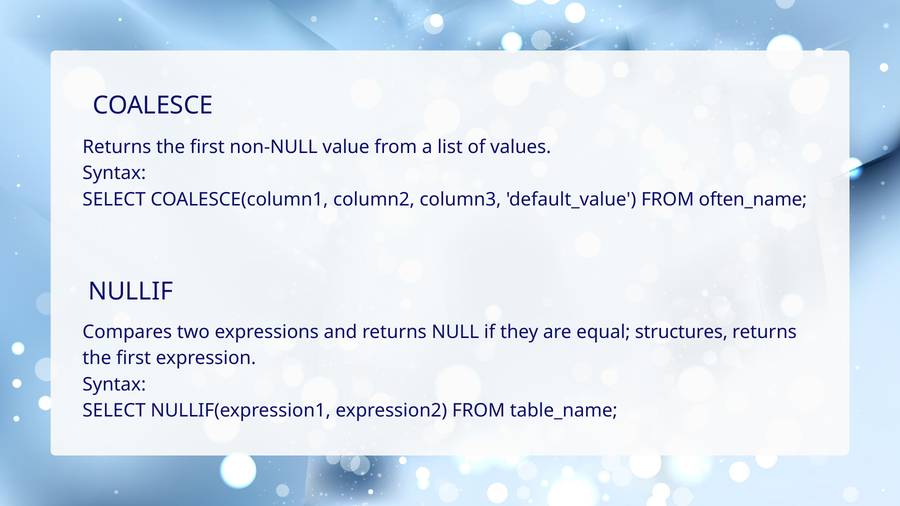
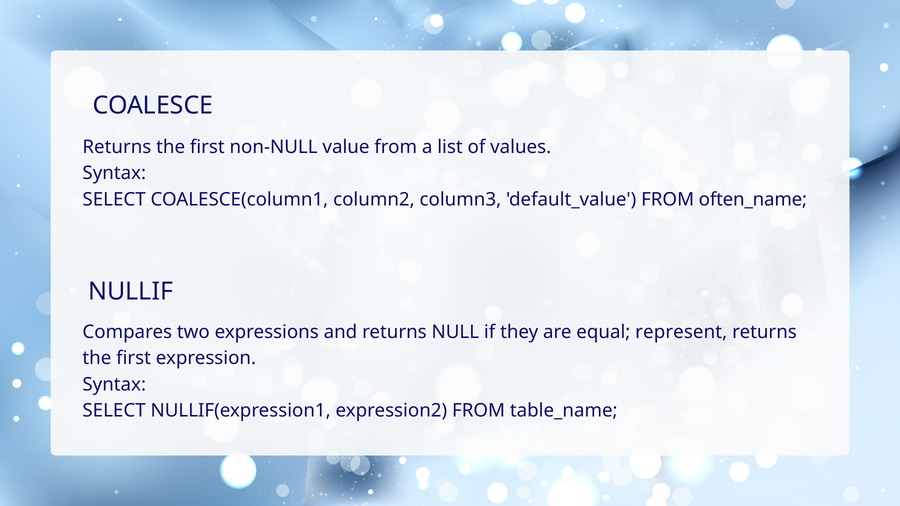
structures: structures -> represent
